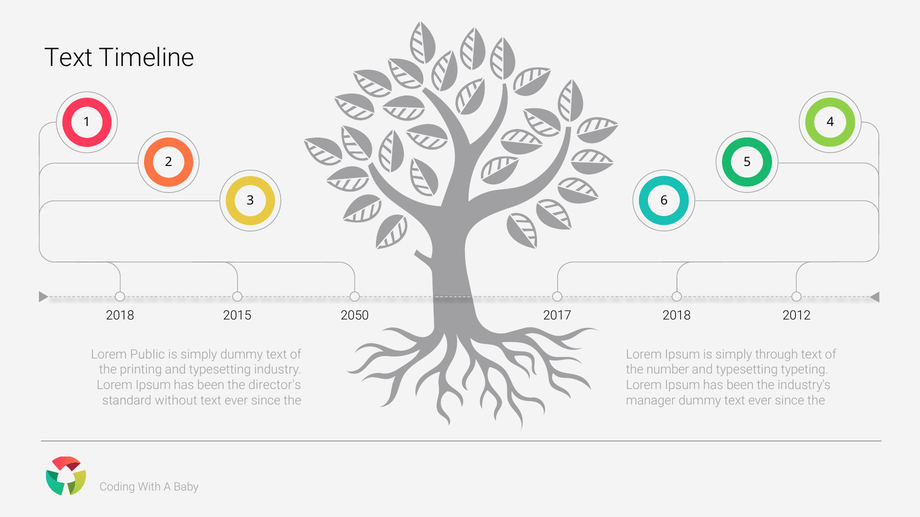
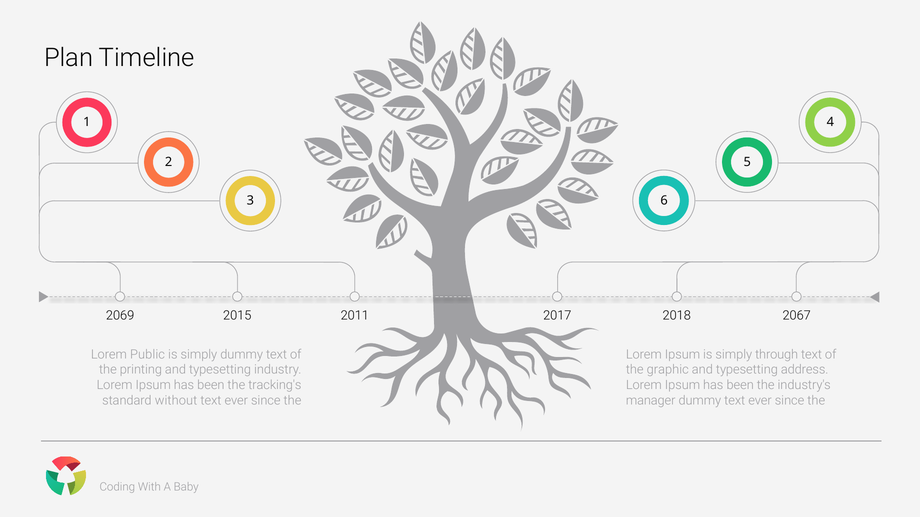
Text at (69, 58): Text -> Plan
2018 at (120, 316): 2018 -> 2069
2050: 2050 -> 2011
2012: 2012 -> 2067
number: number -> graphic
typeting: typeting -> address
director's: director's -> tracking's
